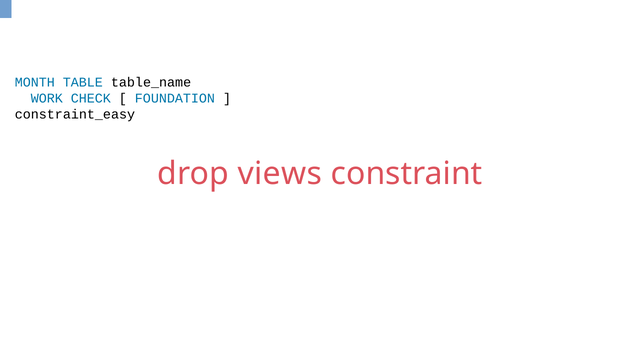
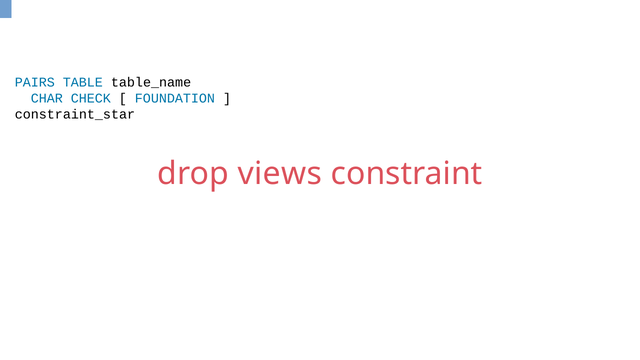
MONTH: MONTH -> PAIRS
WORK: WORK -> CHAR
constraint_easy: constraint_easy -> constraint_star
